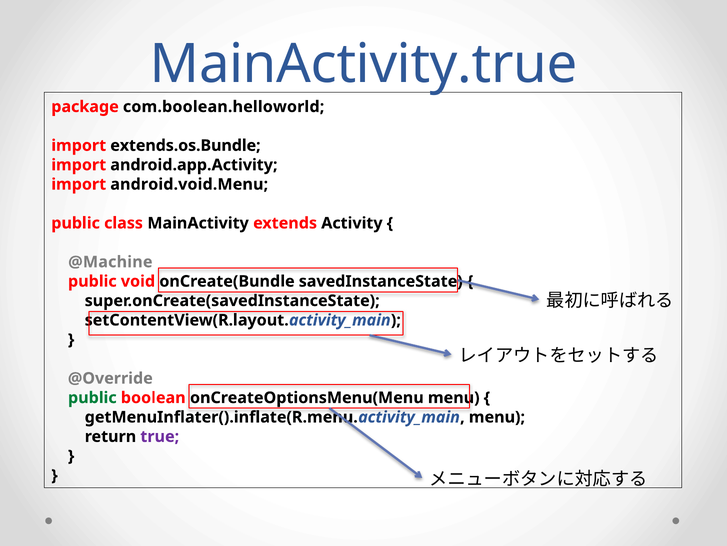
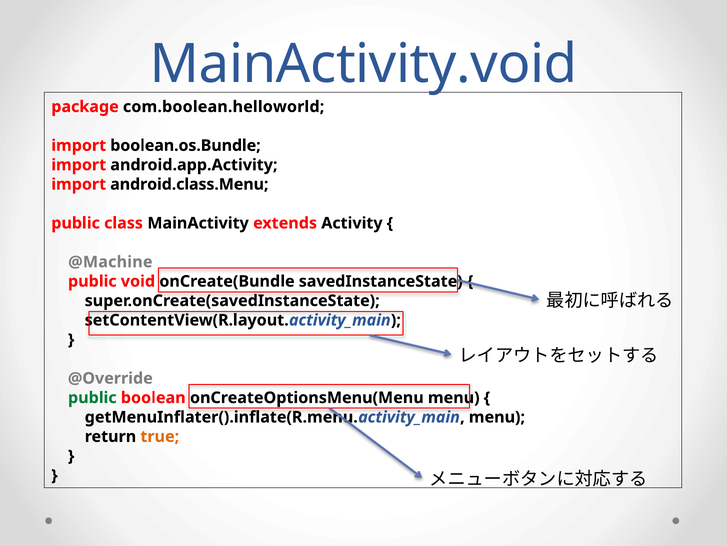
MainActivity.true: MainActivity.true -> MainActivity.void
extends.os.Bundle: extends.os.Bundle -> boolean.os.Bundle
android.void.Menu: android.void.Menu -> android.class.Menu
true colour: purple -> orange
